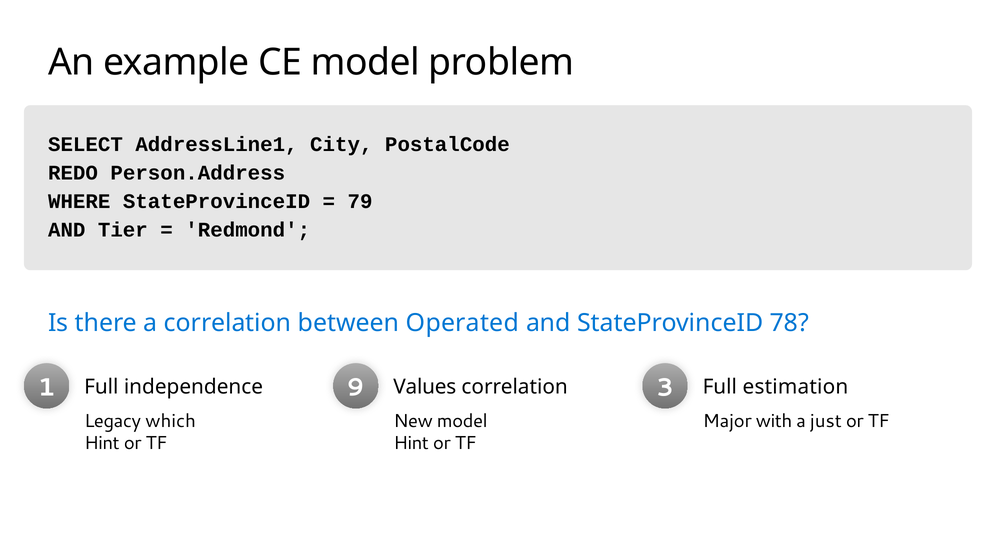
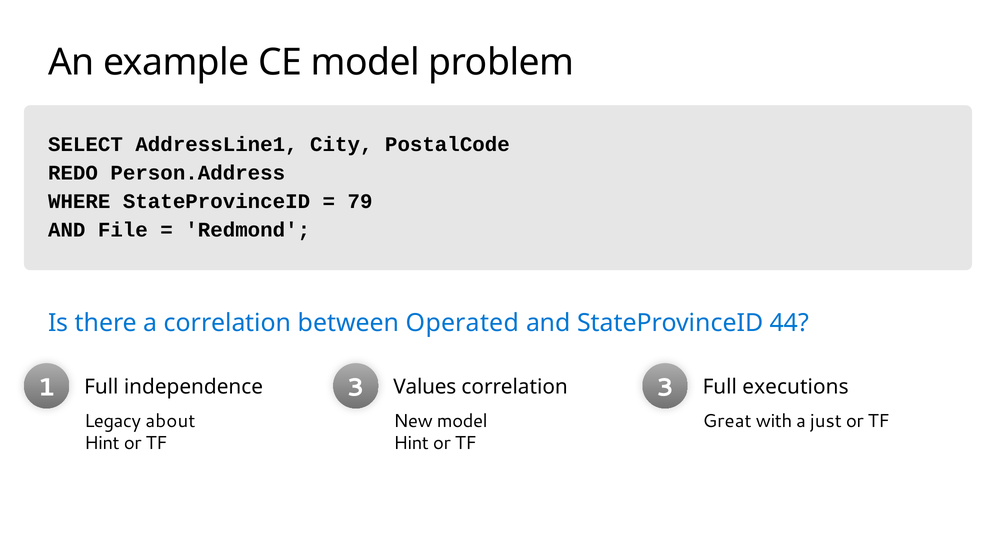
Tier: Tier -> File
78: 78 -> 44
1 9: 9 -> 3
estimation: estimation -> executions
which: which -> about
Major: Major -> Great
